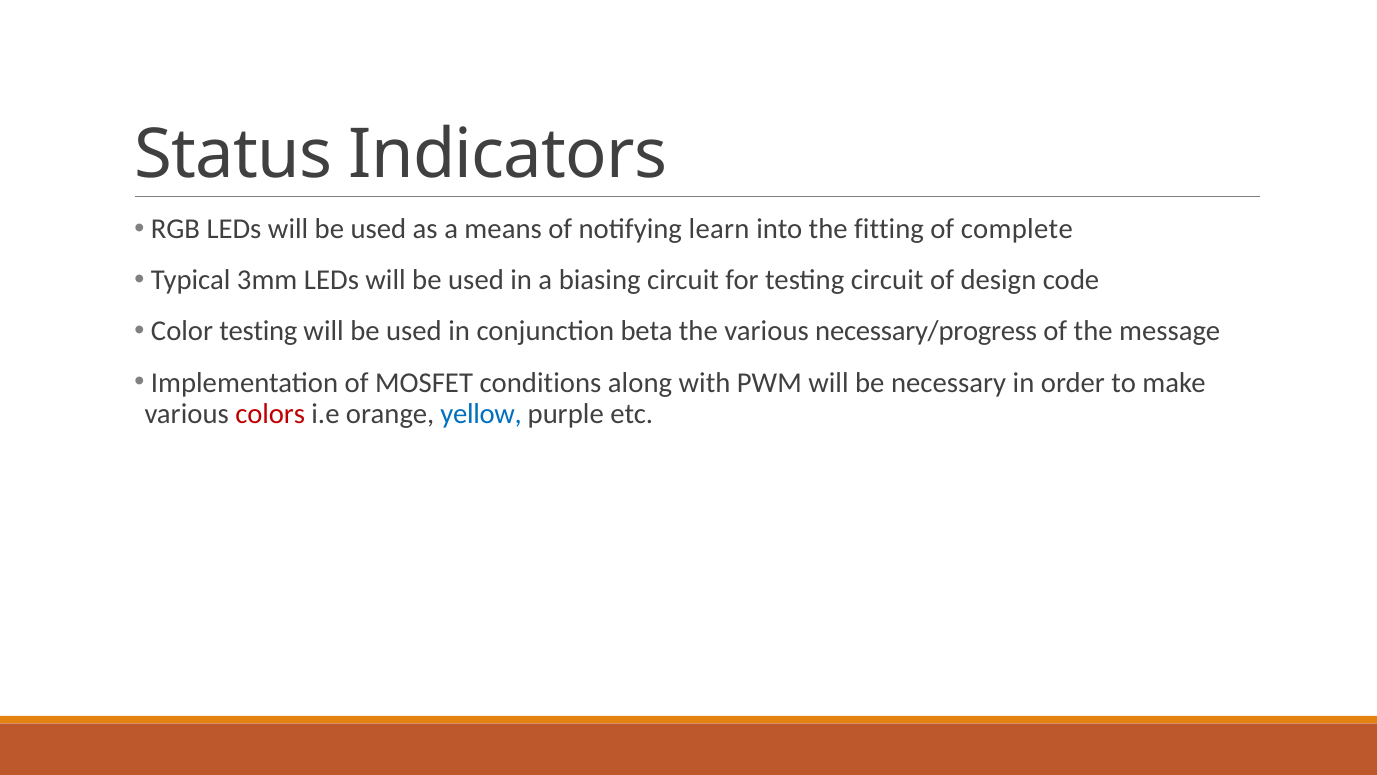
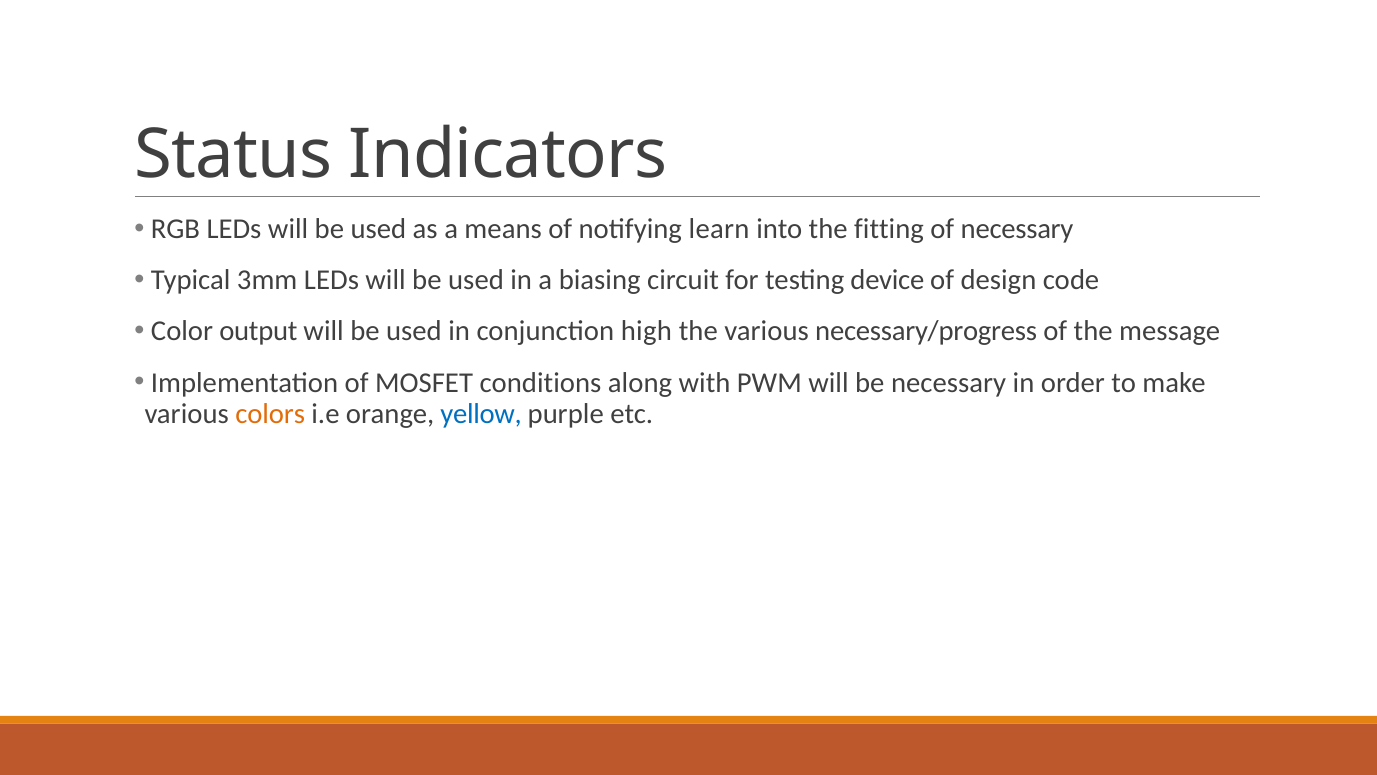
of complete: complete -> necessary
testing circuit: circuit -> device
Color testing: testing -> output
beta: beta -> high
colors colour: red -> orange
